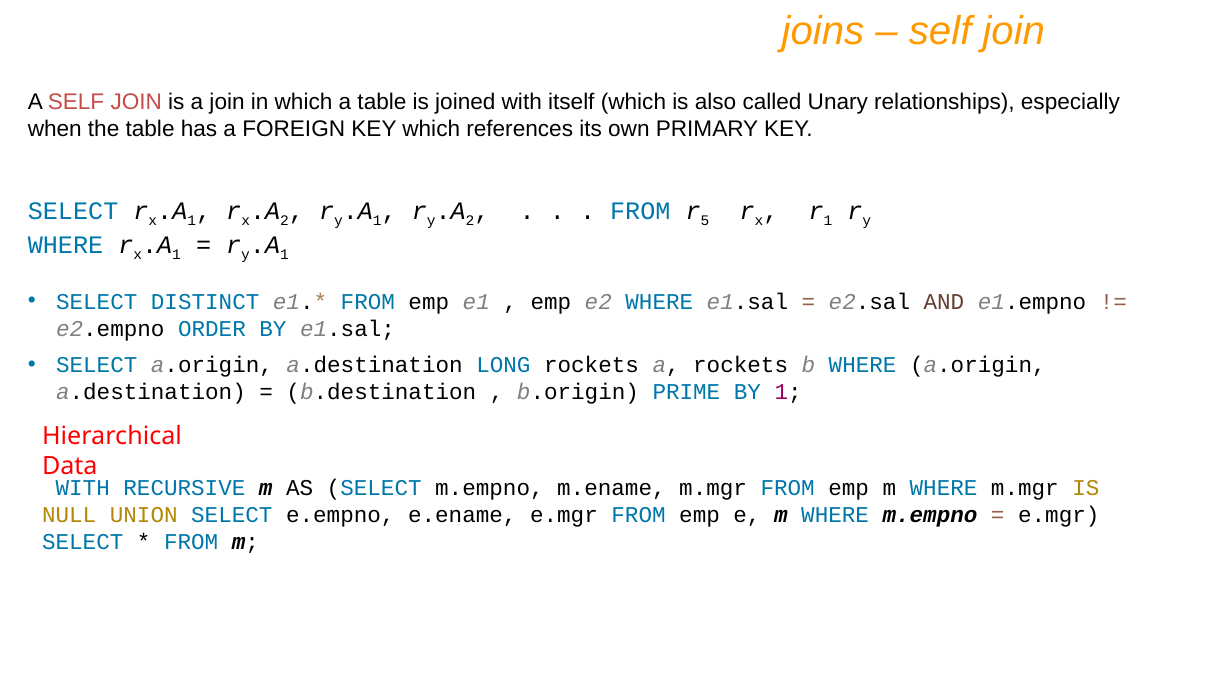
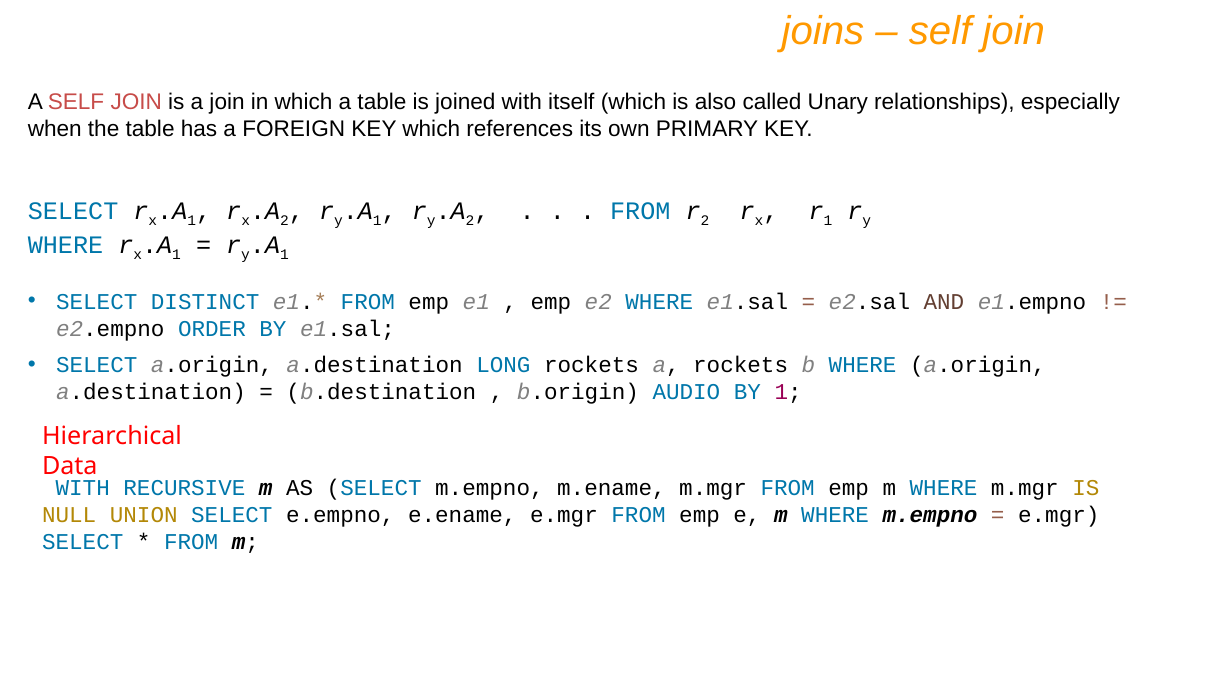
5 at (705, 220): 5 -> 2
PRIME: PRIME -> AUDIO
